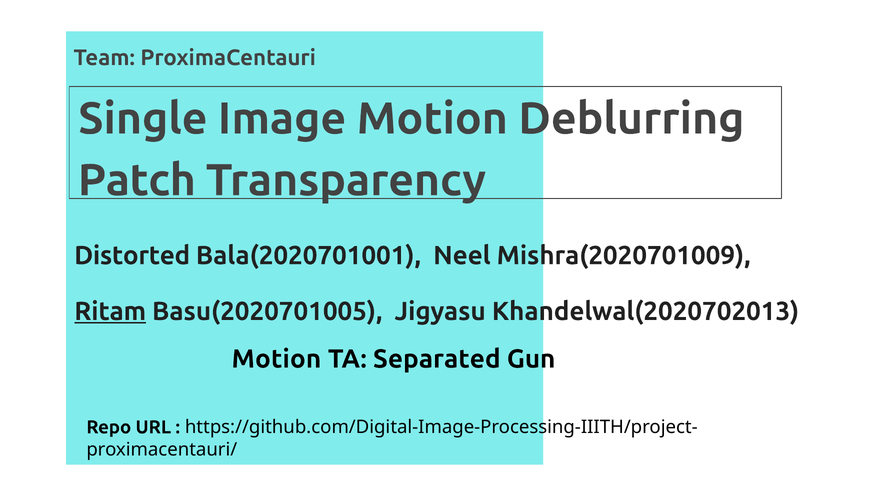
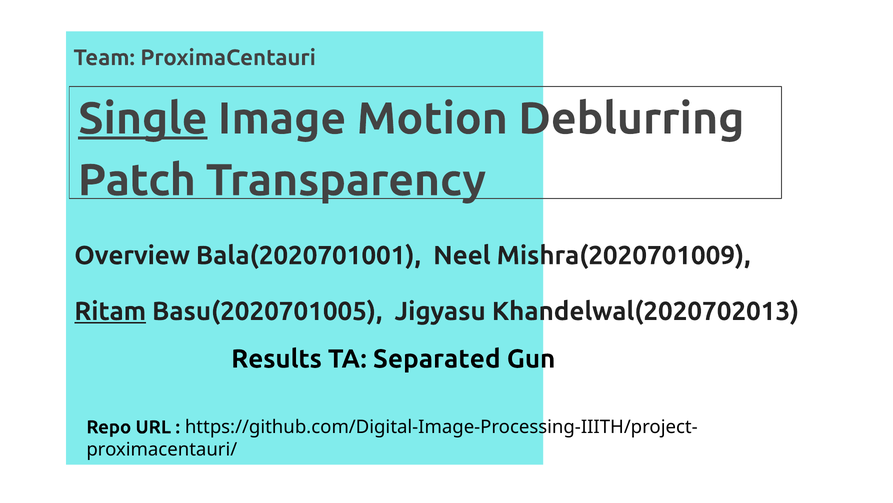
Single underline: none -> present
Distorted: Distorted -> Overview
Motion at (276, 358): Motion -> Results
